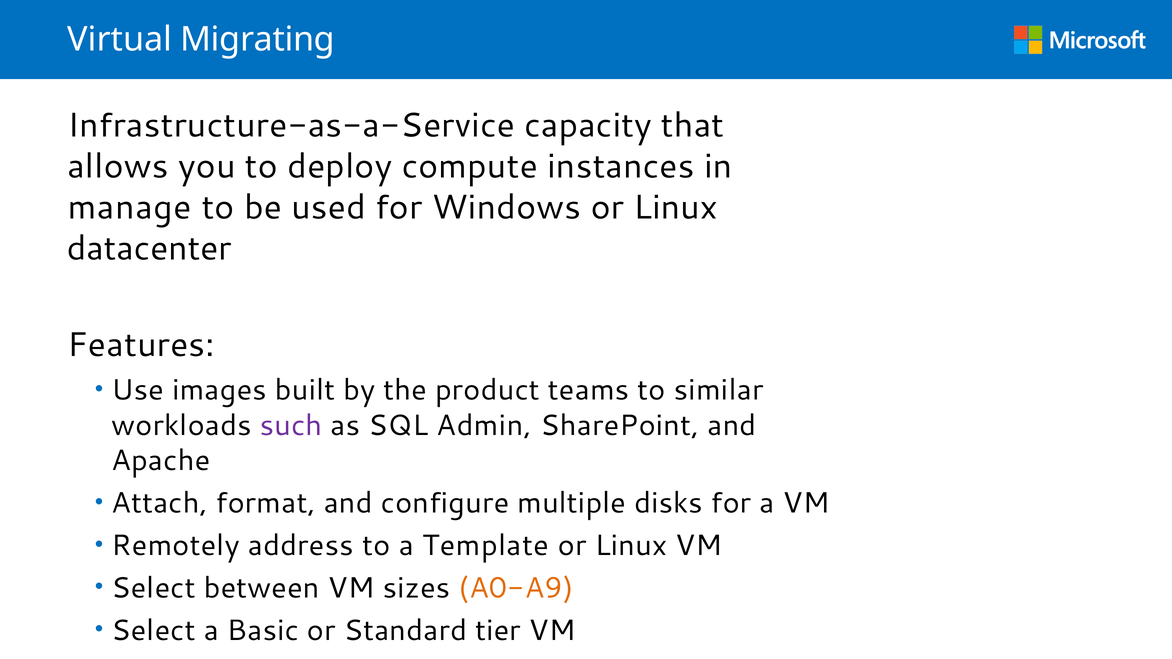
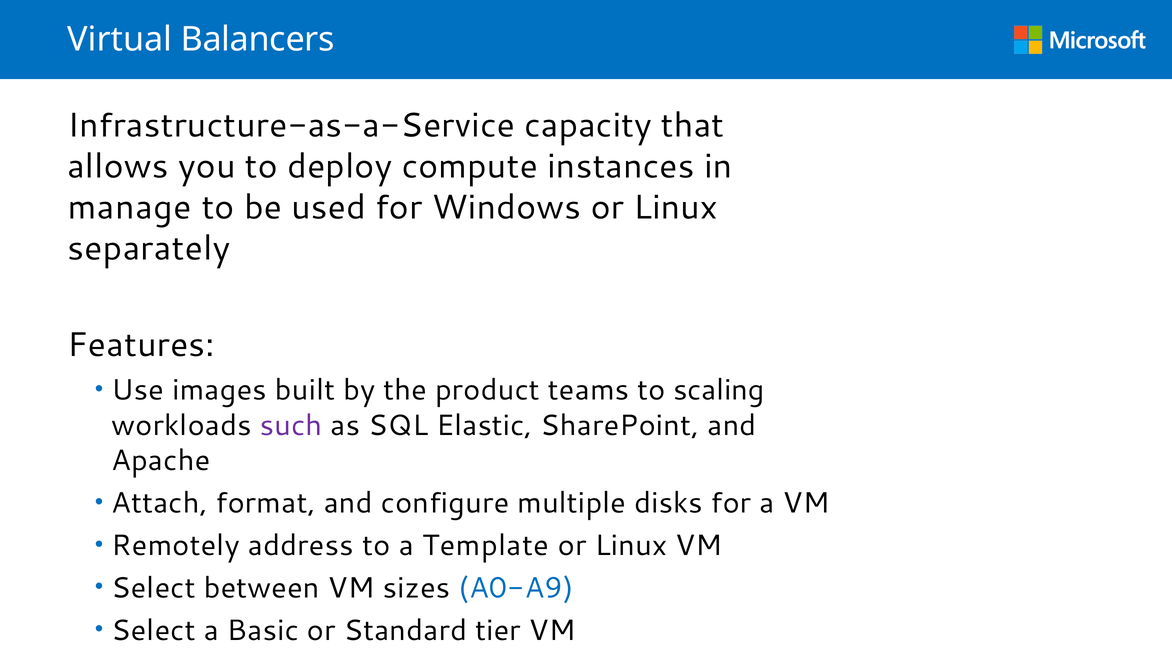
Migrating: Migrating -> Balancers
datacenter: datacenter -> separately
similar: similar -> scaling
Admin: Admin -> Elastic
A0-A9 colour: orange -> blue
